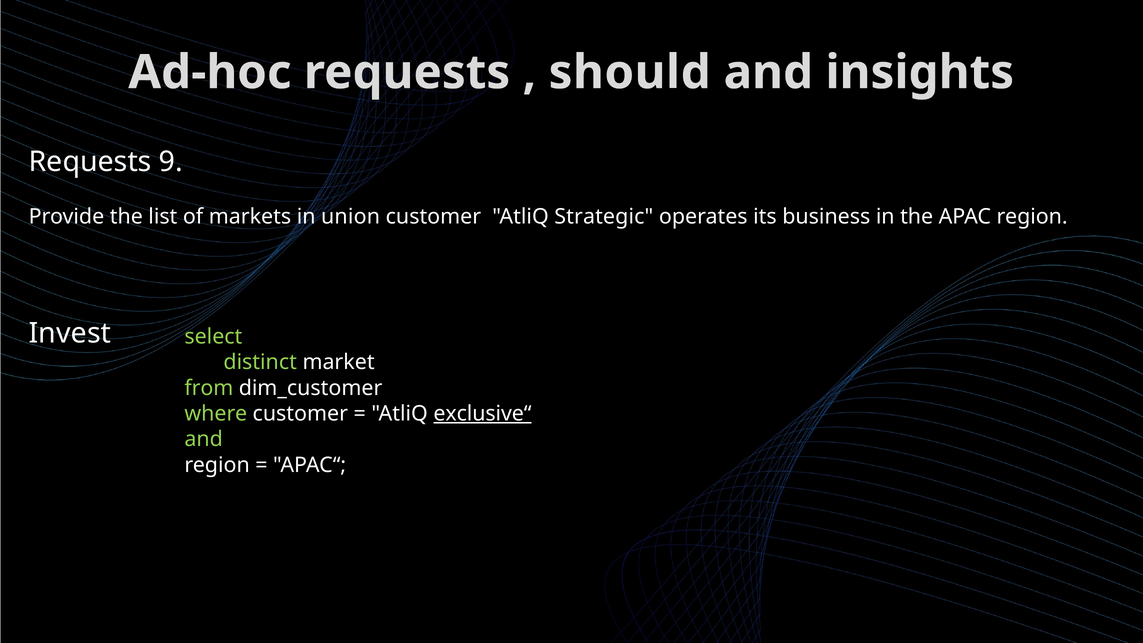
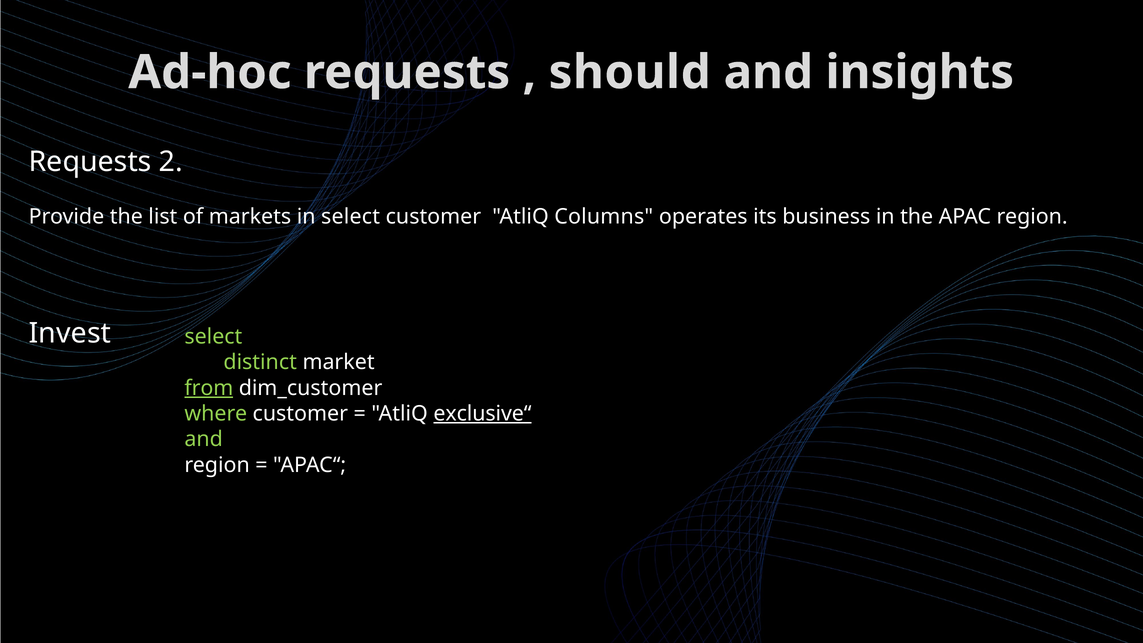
9: 9 -> 2
in union: union -> select
Strategic: Strategic -> Columns
from underline: none -> present
